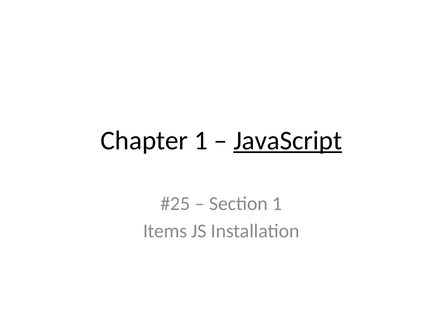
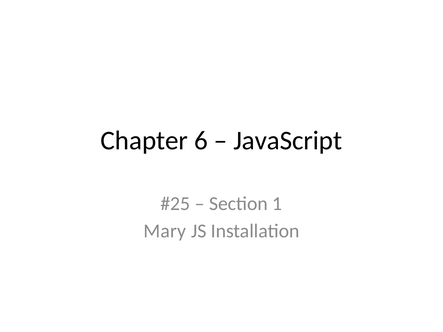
Chapter 1: 1 -> 6
JavaScript underline: present -> none
Items: Items -> Mary
